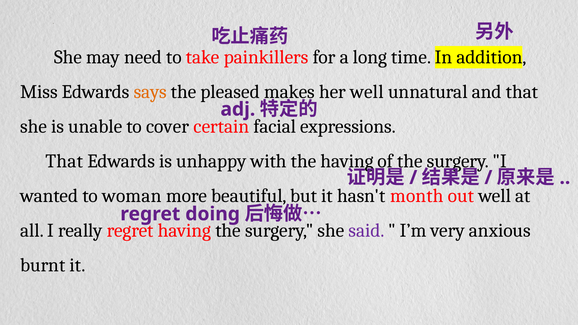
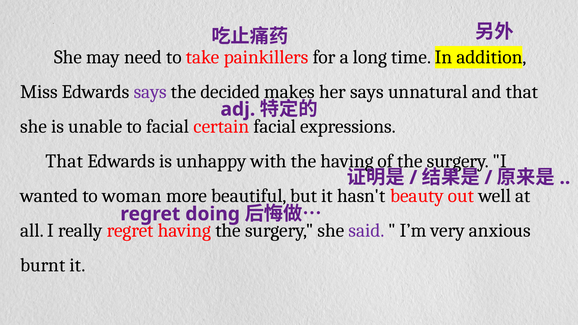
says at (150, 92) colour: orange -> purple
pleased: pleased -> decided
her well: well -> says
to cover: cover -> facial
month: month -> beauty
